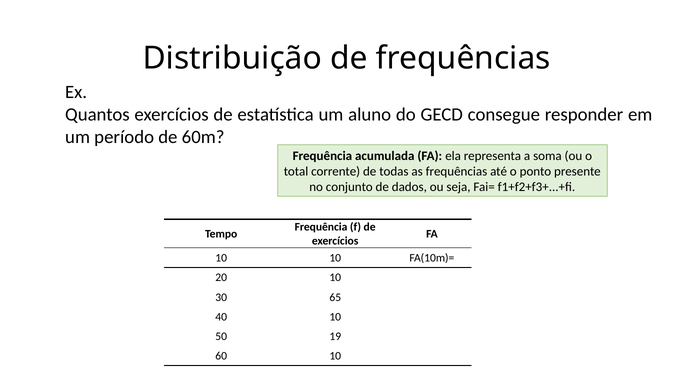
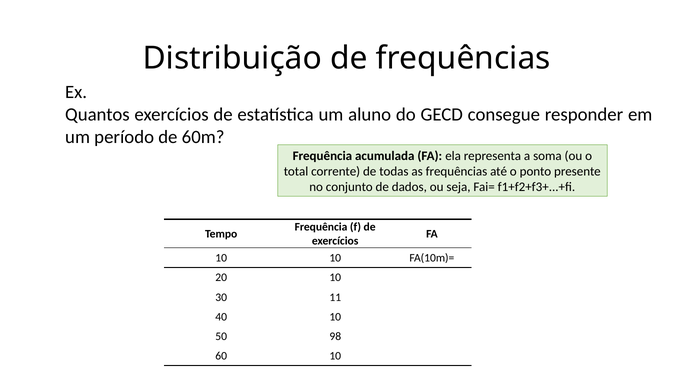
65: 65 -> 11
19: 19 -> 98
